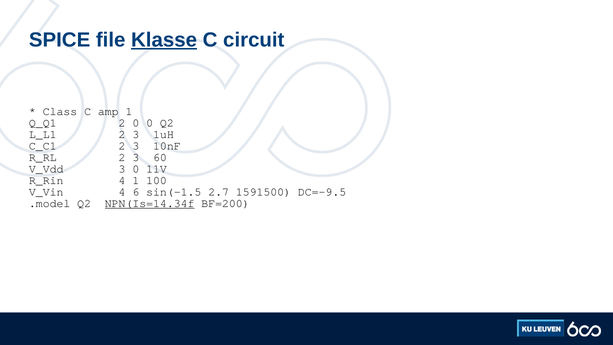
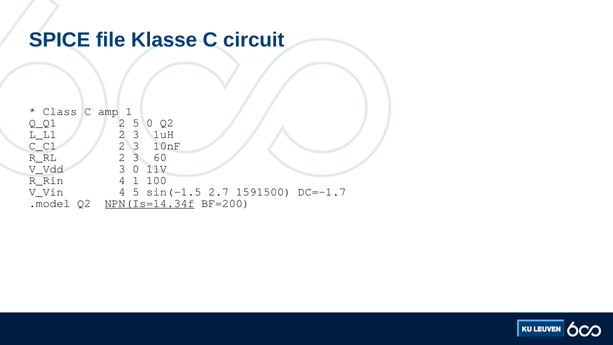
Klasse underline: present -> none
2 0: 0 -> 5
4 6: 6 -> 5
DC=-9.5: DC=-9.5 -> DC=-1.7
